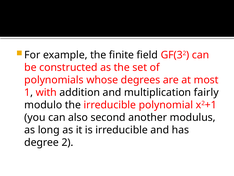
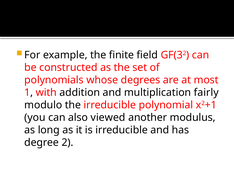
second: second -> viewed
